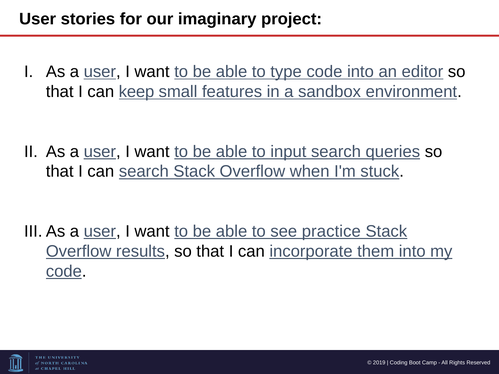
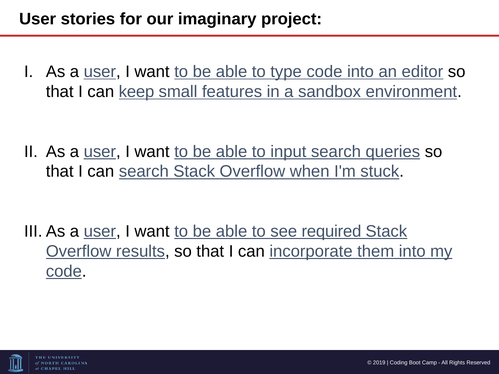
practice: practice -> required
